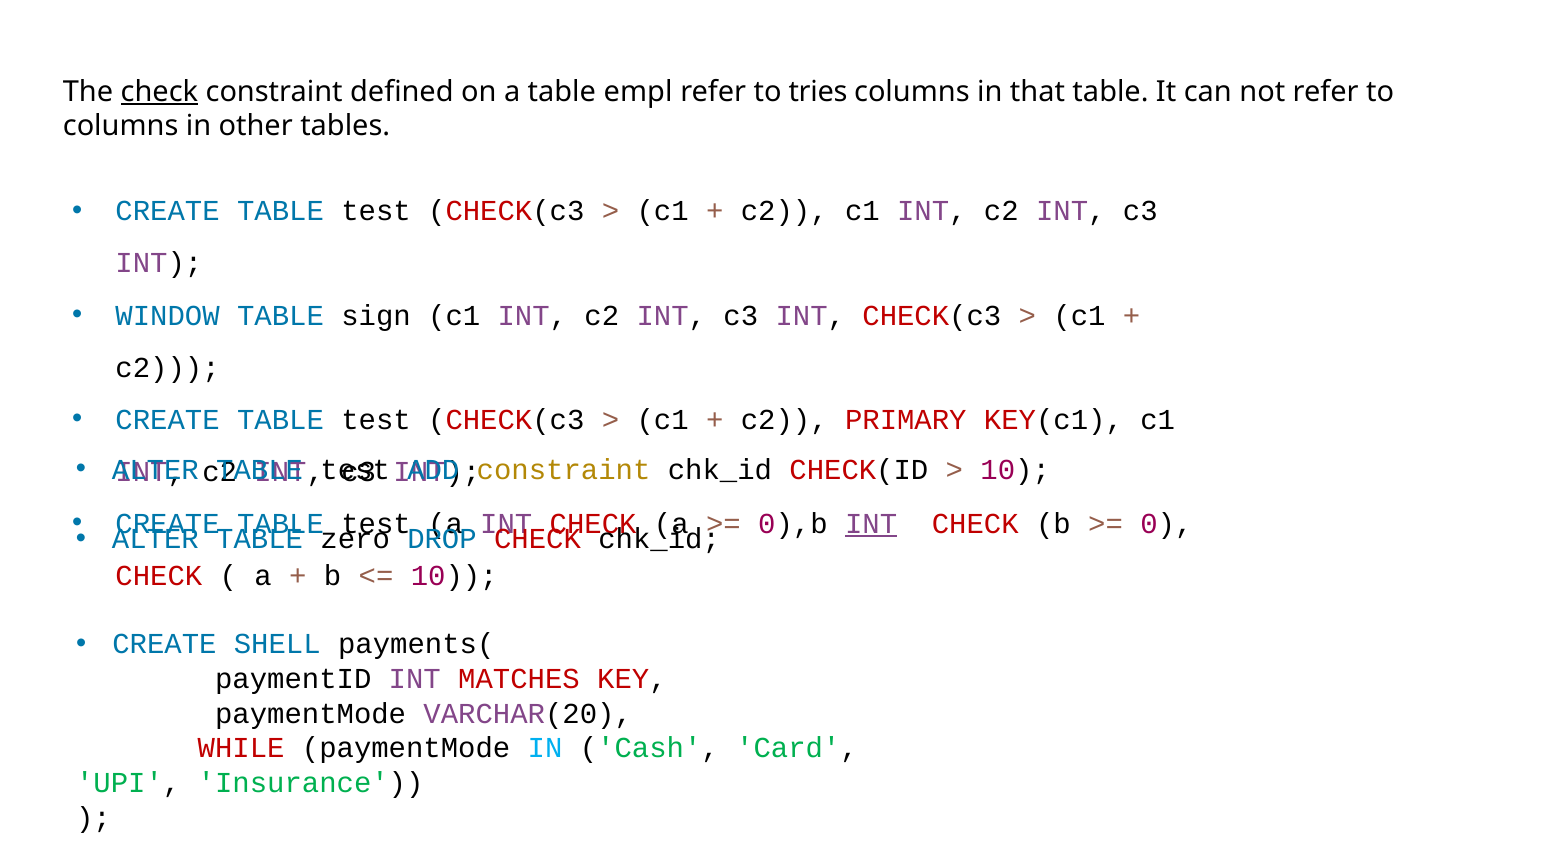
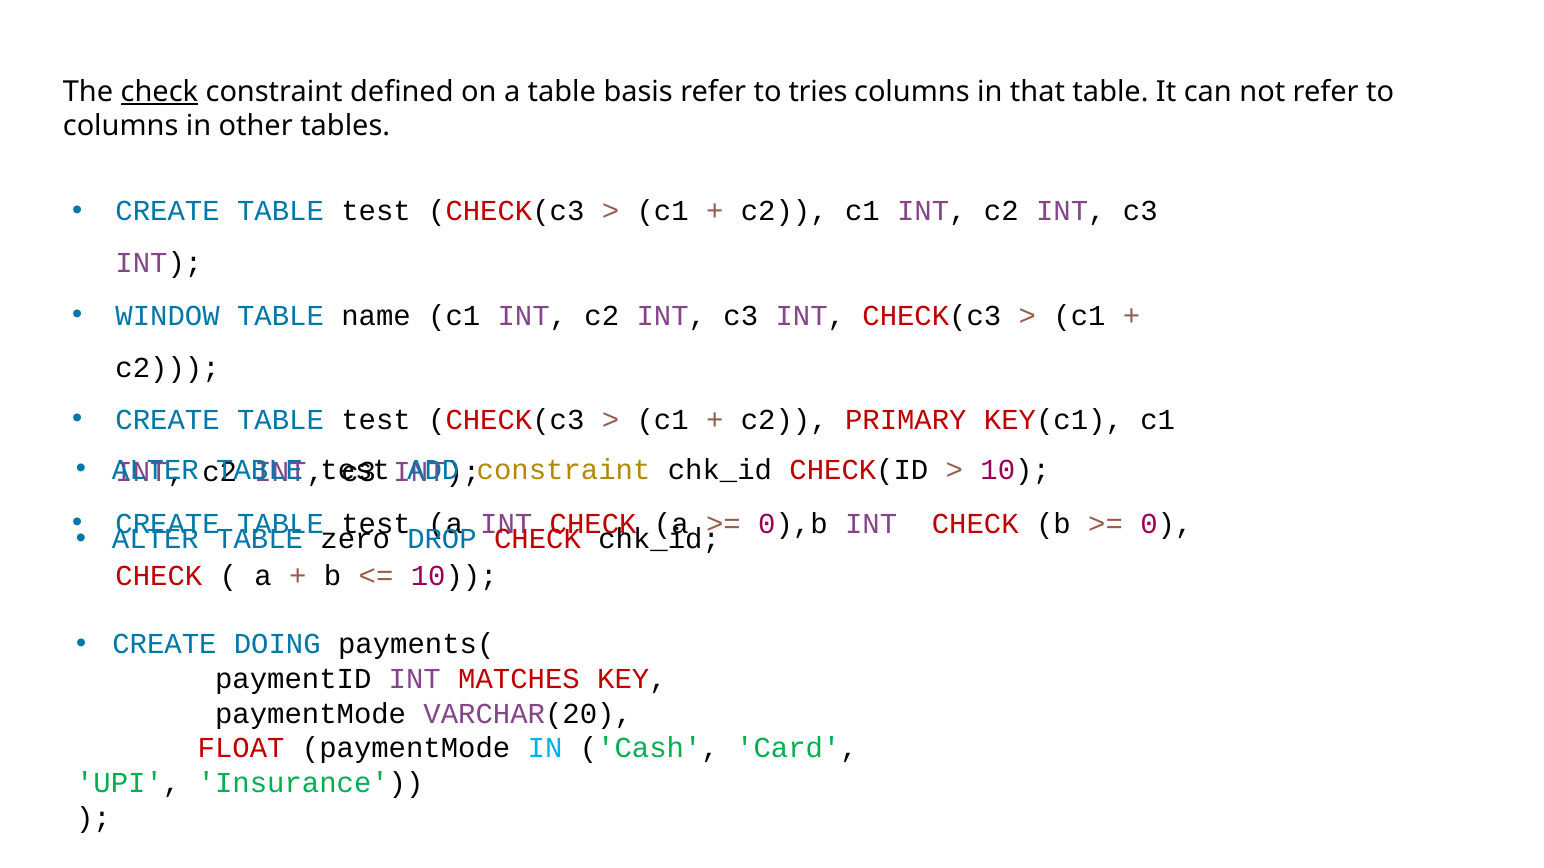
empl: empl -> basis
sign: sign -> name
INT at (871, 524) underline: present -> none
SHELL: SHELL -> DOING
WHILE: WHILE -> FLOAT
